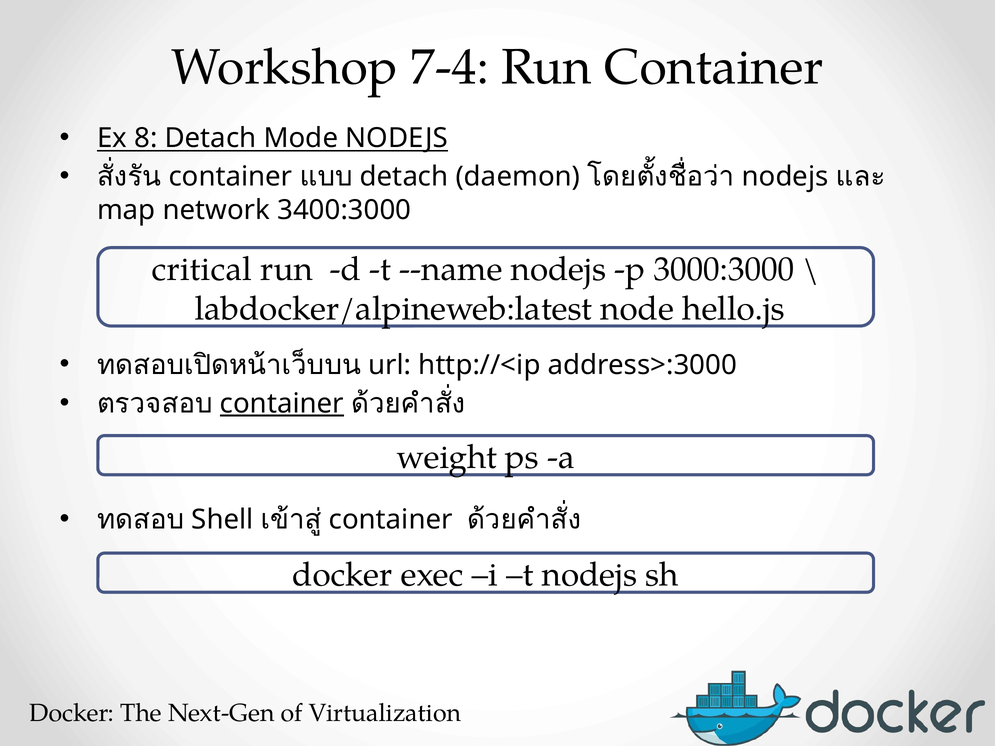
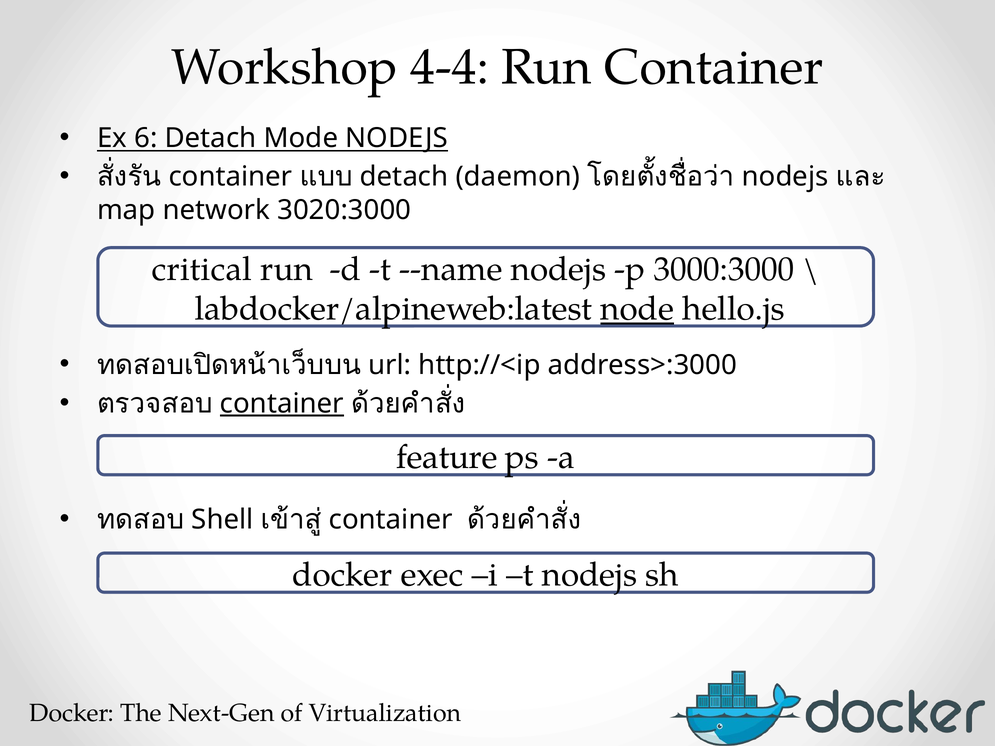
7-4: 7-4 -> 4-4
8: 8 -> 6
3400:3000: 3400:3000 -> 3020:3000
node underline: none -> present
weight: weight -> feature
